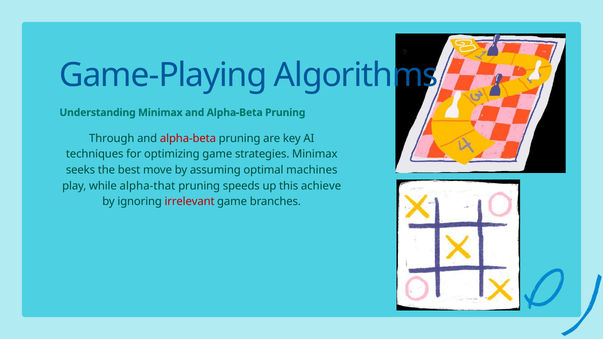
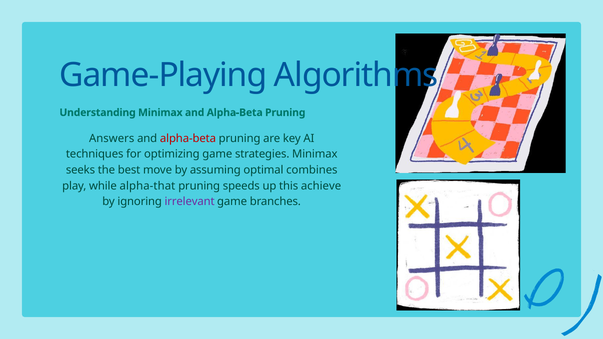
Through: Through -> Answers
machines: machines -> combines
irrelevant colour: red -> purple
